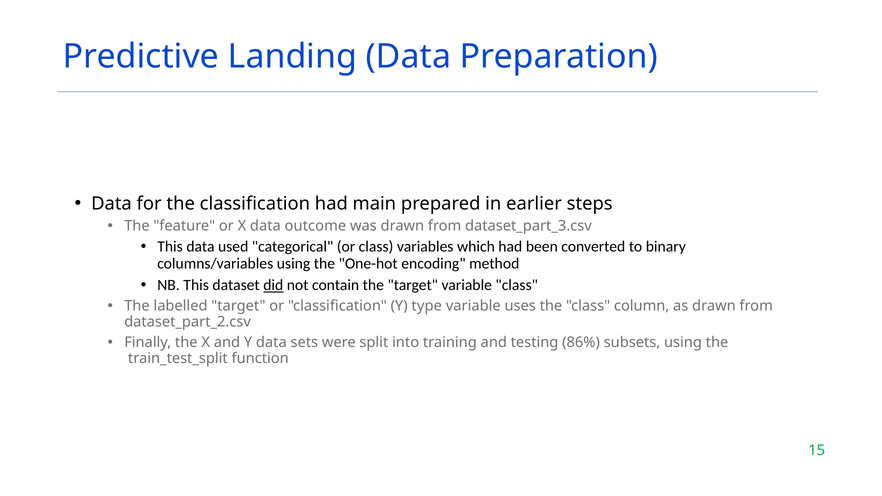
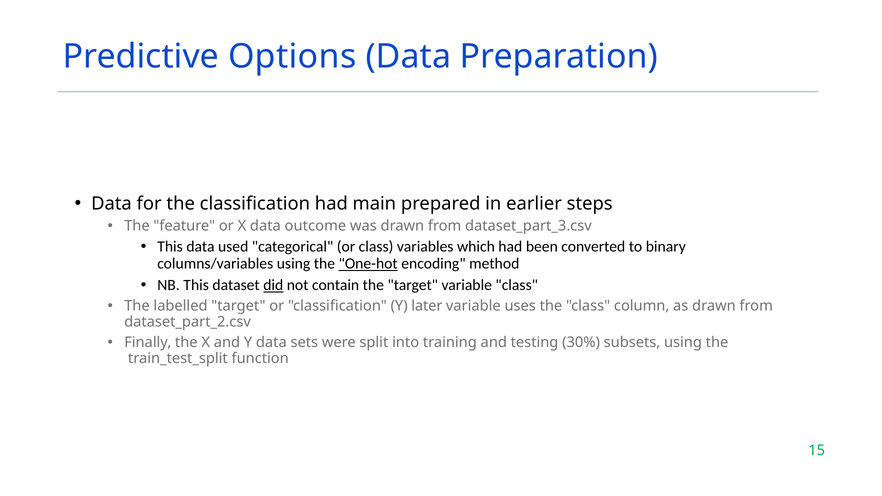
Landing: Landing -> Options
One-hot underline: none -> present
type: type -> later
86%: 86% -> 30%
